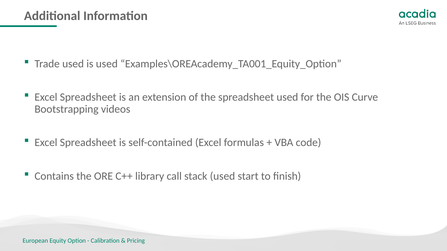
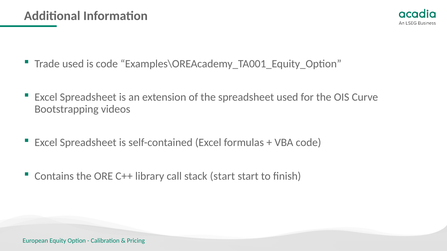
is used: used -> code
stack used: used -> start
